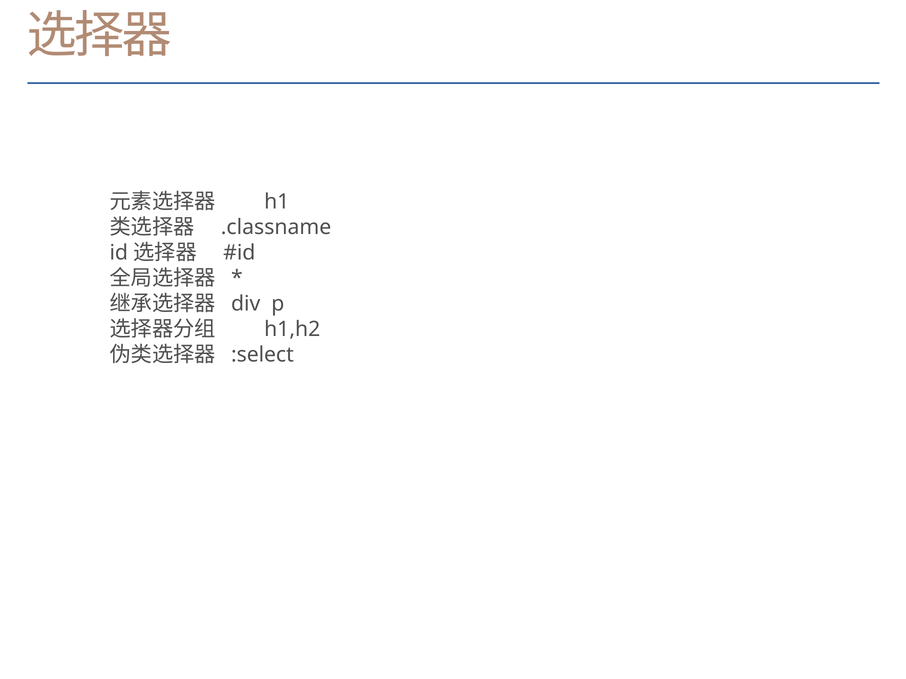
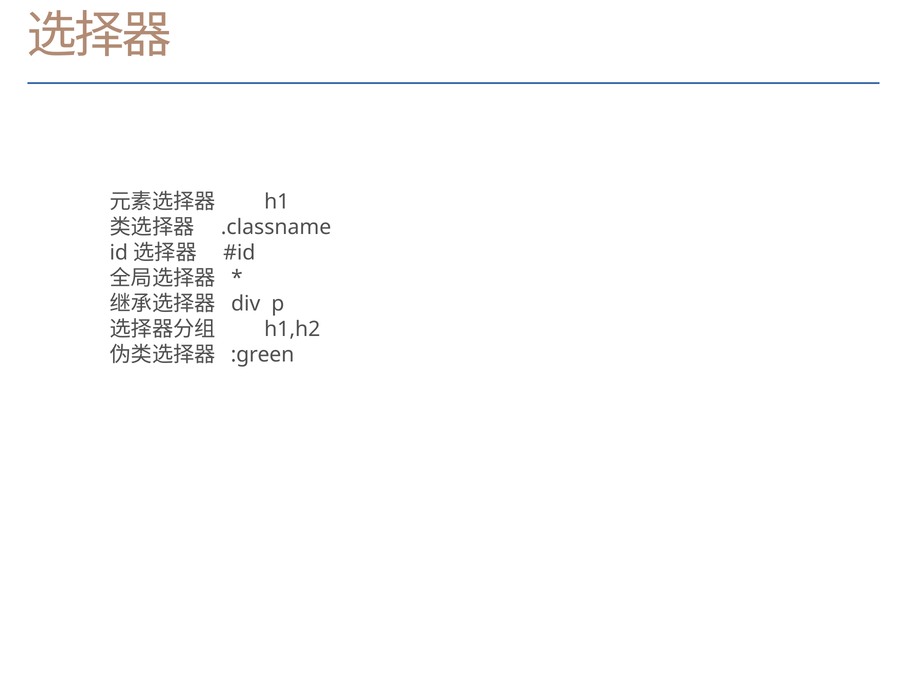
:select: :select -> :green
